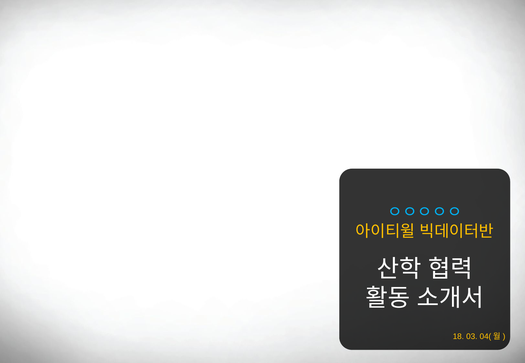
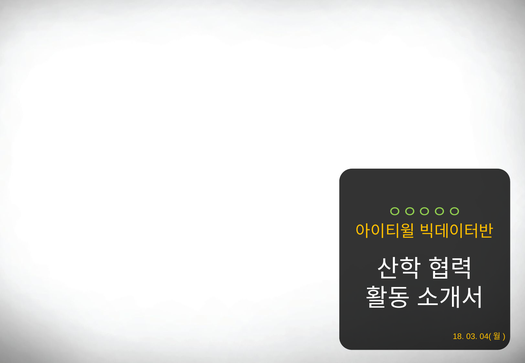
ㅇㅇㅇㅇㅇ colour: light blue -> light green
